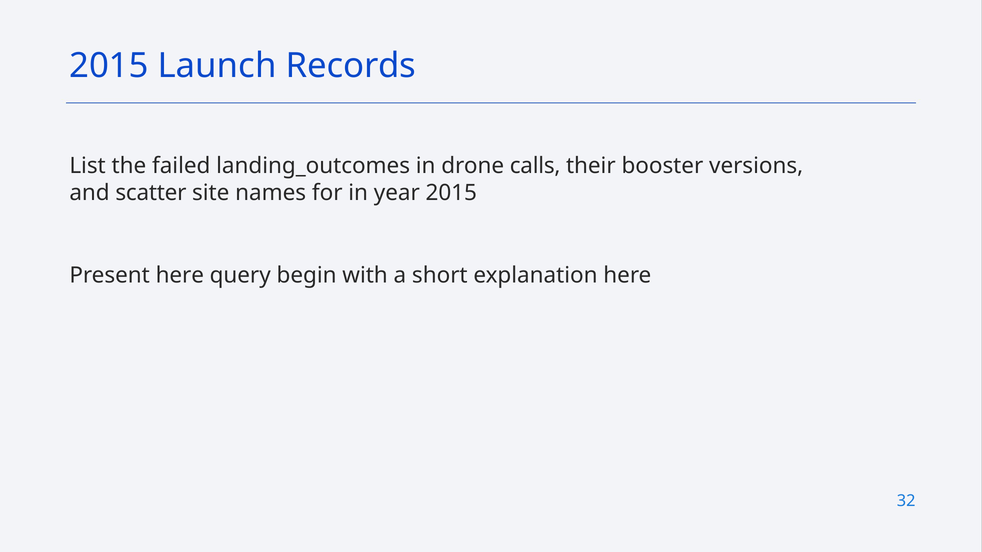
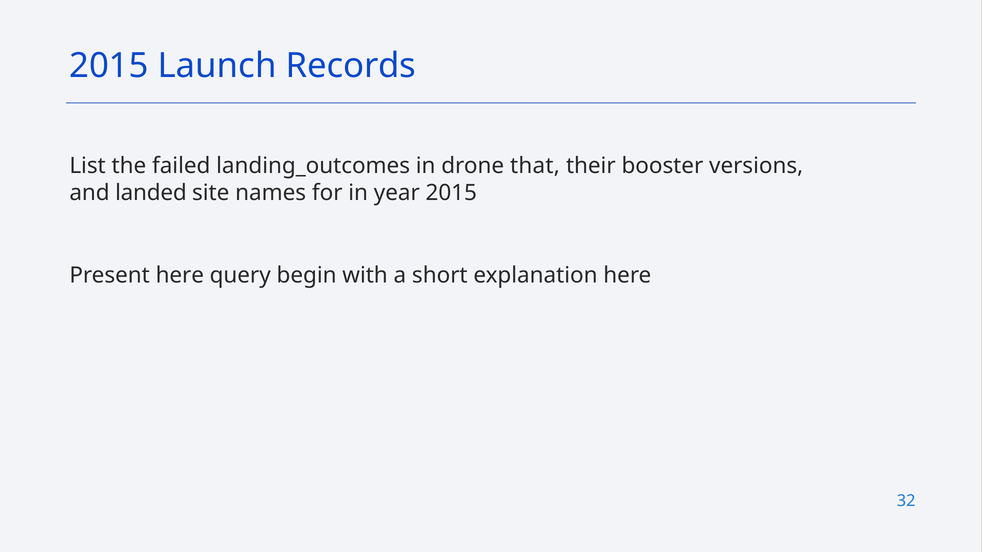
calls: calls -> that
scatter: scatter -> landed
